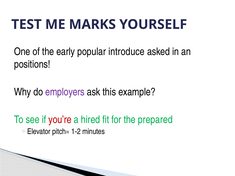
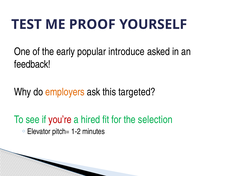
MARKS: MARKS -> PROOF
positions: positions -> feedback
employers colour: purple -> orange
example: example -> targeted
prepared: prepared -> selection
